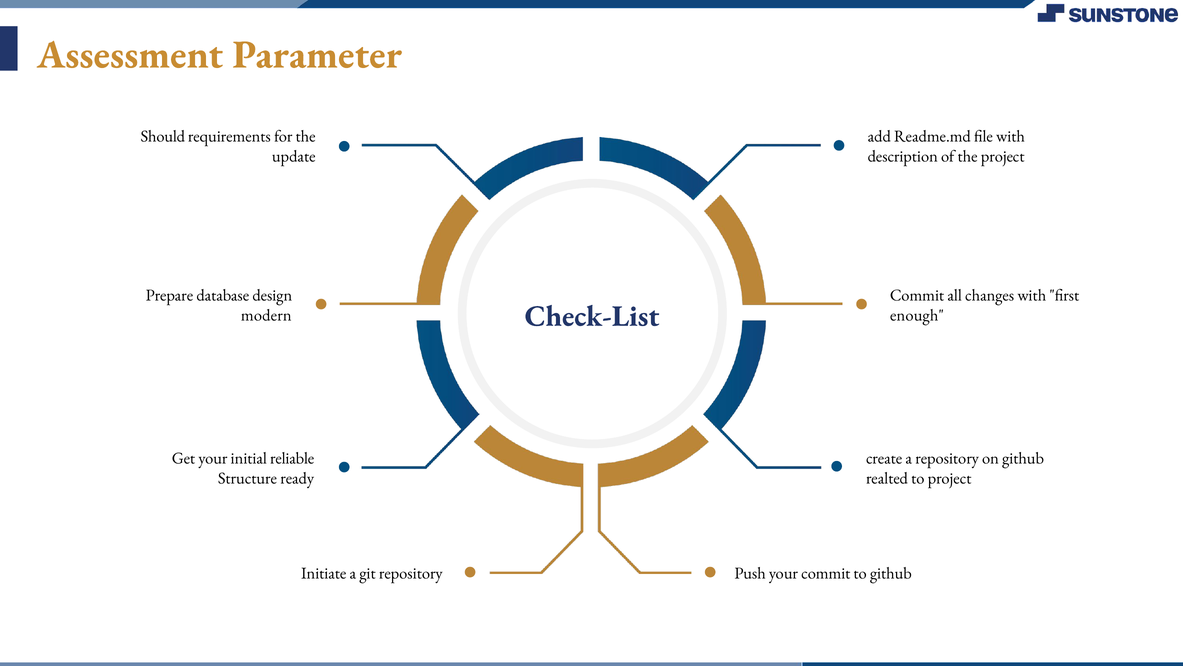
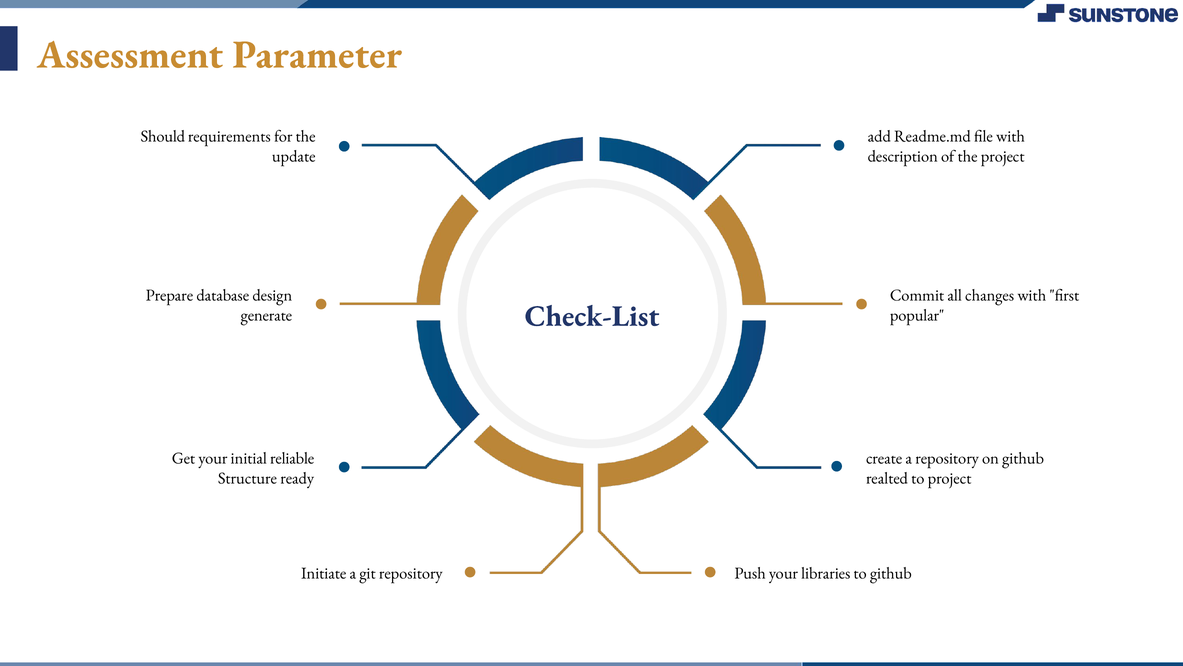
modern: modern -> generate
enough: enough -> popular
your commit: commit -> libraries
